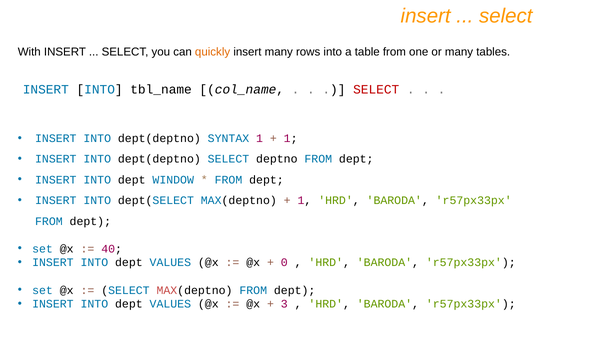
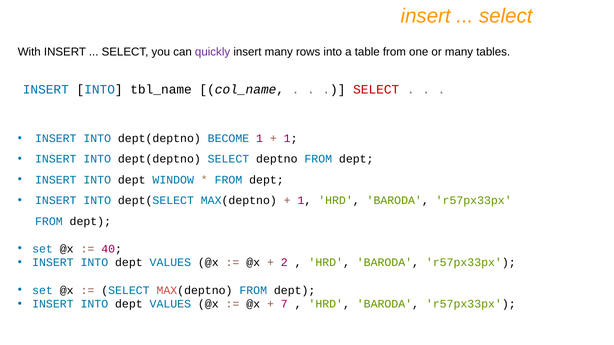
quickly colour: orange -> purple
SYNTAX: SYNTAX -> BECOME
0: 0 -> 2
3: 3 -> 7
